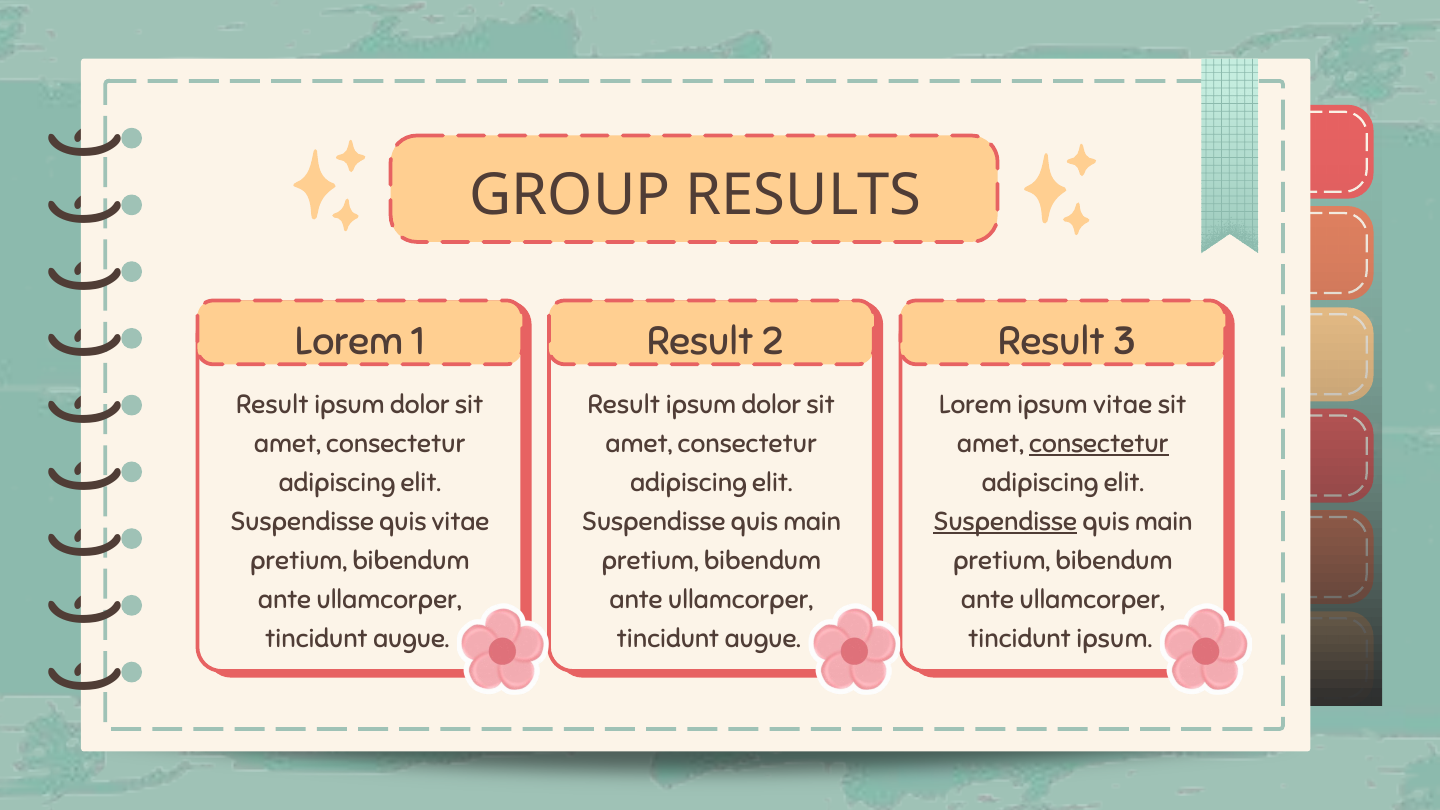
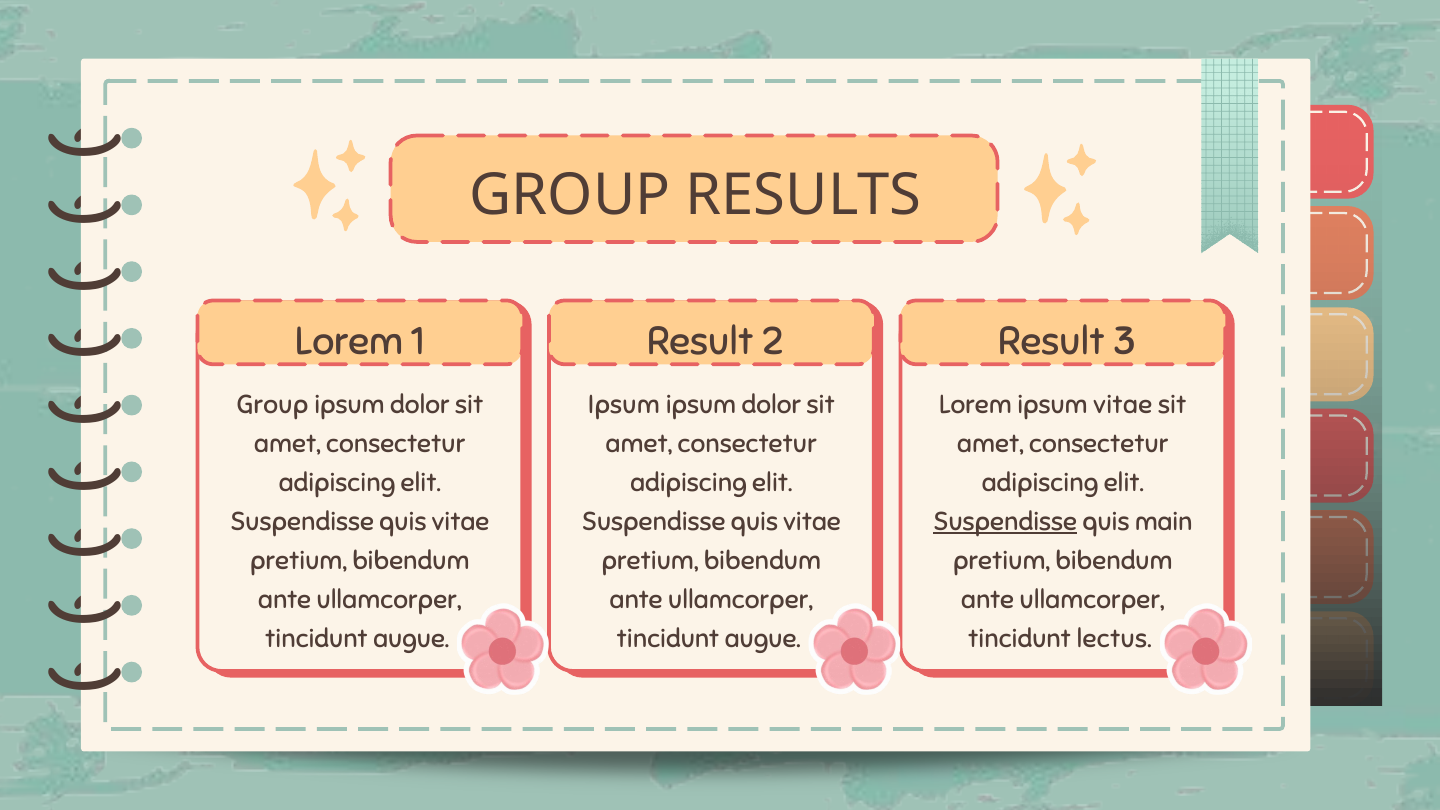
Result at (272, 404): Result -> Group
Result at (624, 404): Result -> Ipsum
consectetur at (1099, 444) underline: present -> none
main at (812, 522): main -> vitae
tincidunt ipsum: ipsum -> lectus
